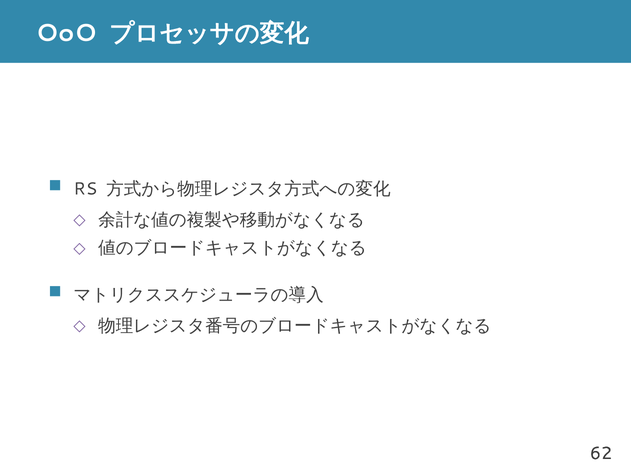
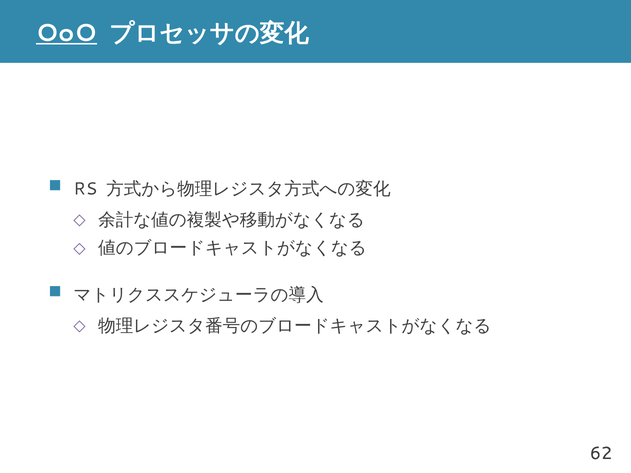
OoO underline: none -> present
